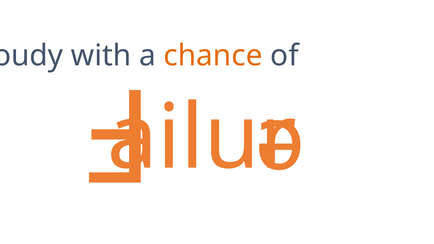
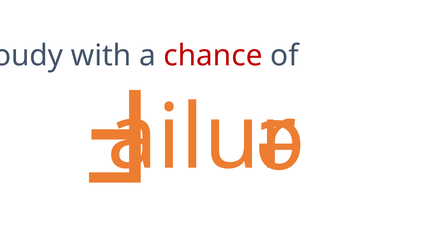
chance colour: orange -> red
